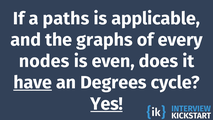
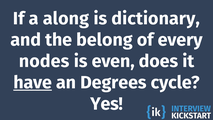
paths: paths -> along
applicable: applicable -> dictionary
graphs: graphs -> belong
Yes underline: present -> none
